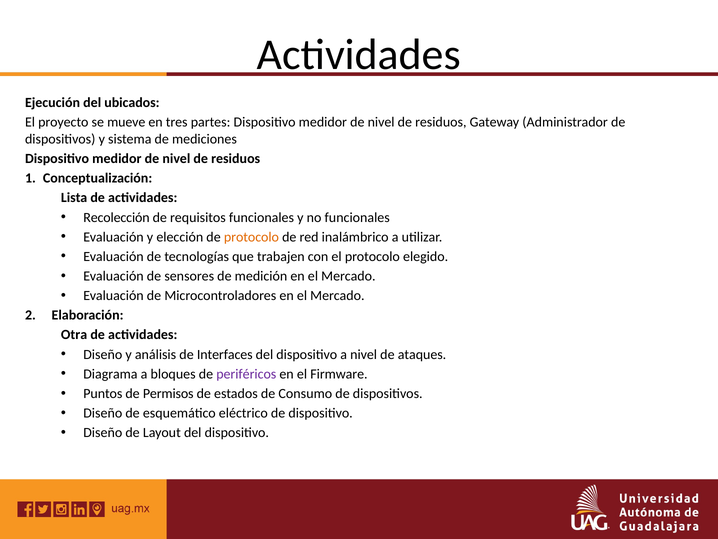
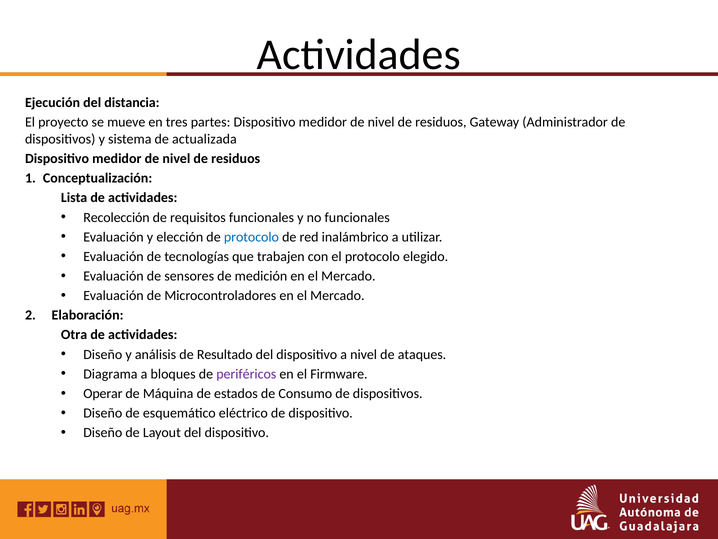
ubicados: ubicados -> distancia
mediciones: mediciones -> actualizada
protocolo at (251, 237) colour: orange -> blue
Interfaces: Interfaces -> Resultado
Puntos: Puntos -> Operar
Permisos: Permisos -> Máquina
